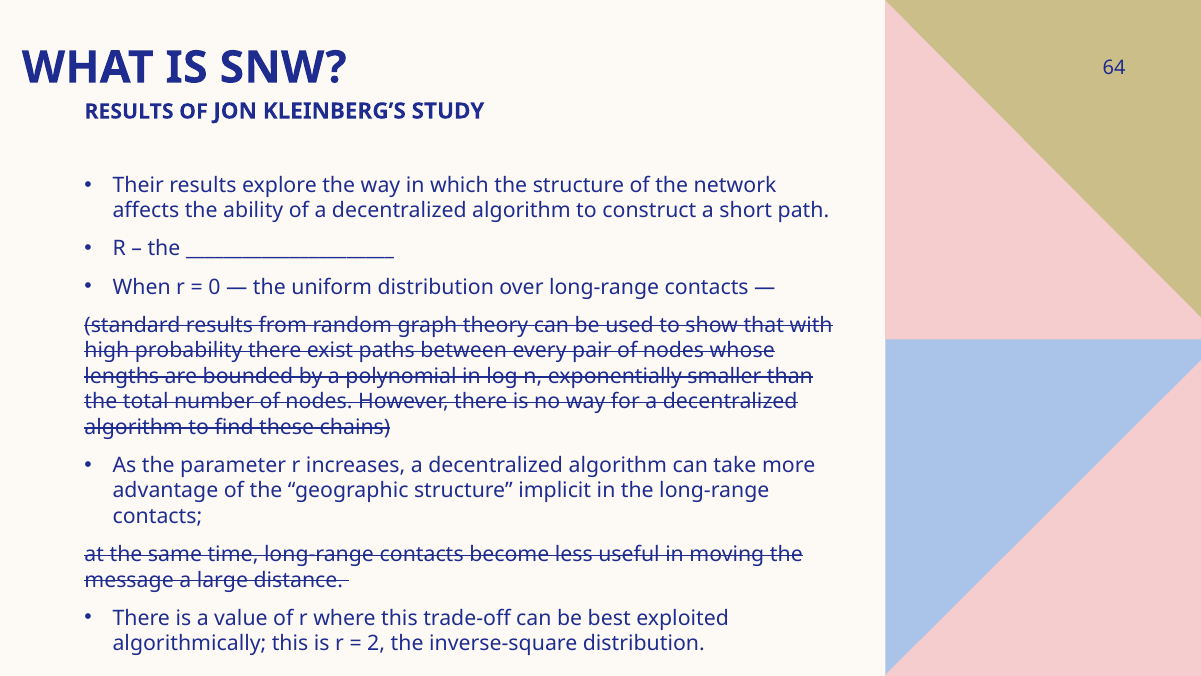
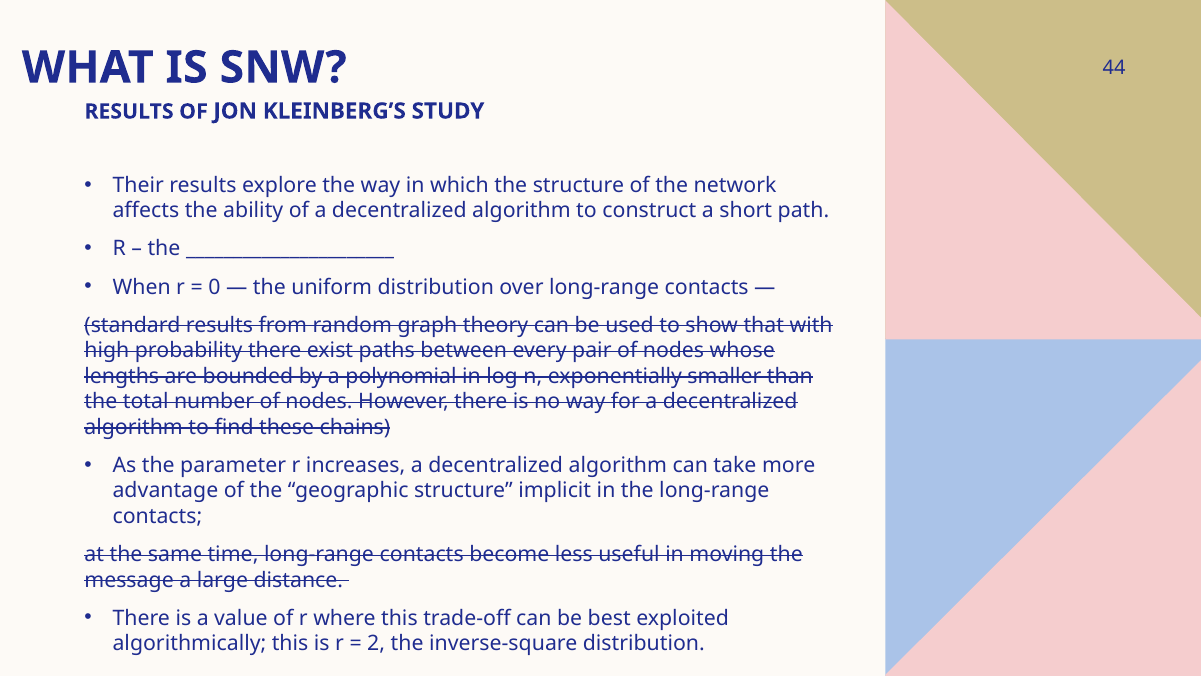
64: 64 -> 44
